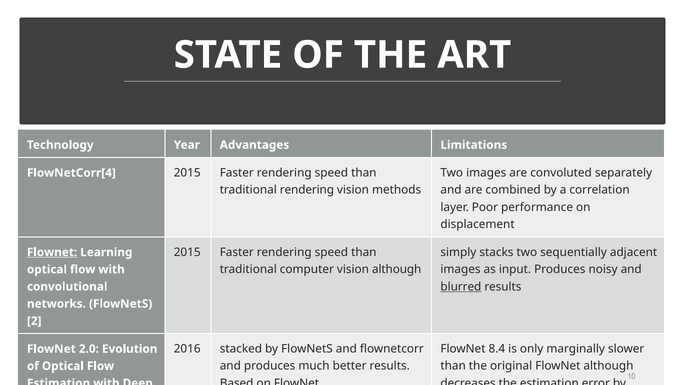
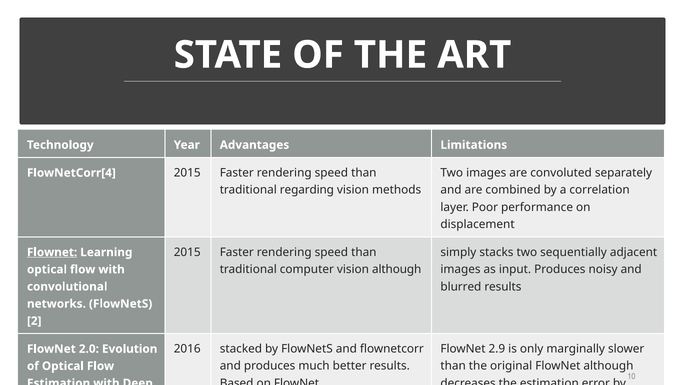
traditional rendering: rendering -> regarding
blurred underline: present -> none
8.4: 8.4 -> 2.9
